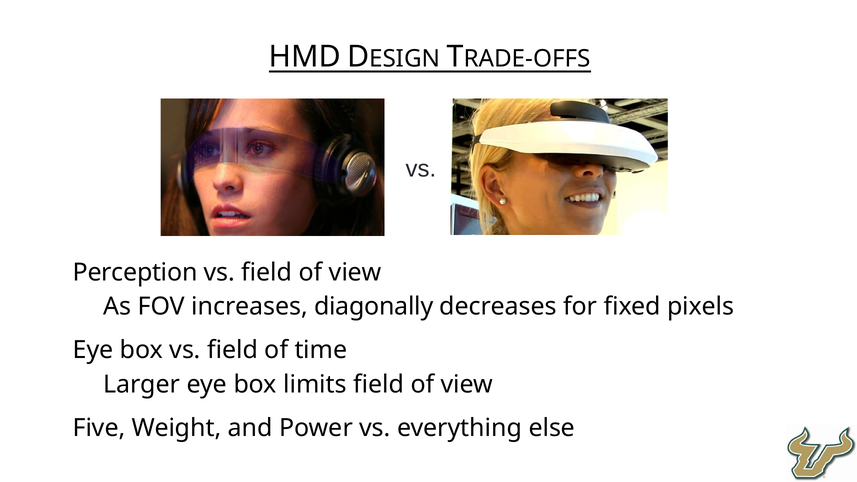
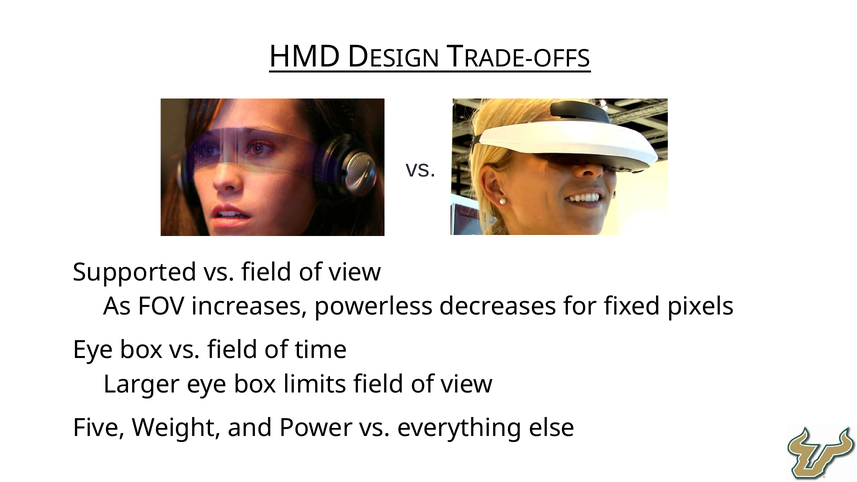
Perception: Perception -> Supported
diagonally: diagonally -> powerless
